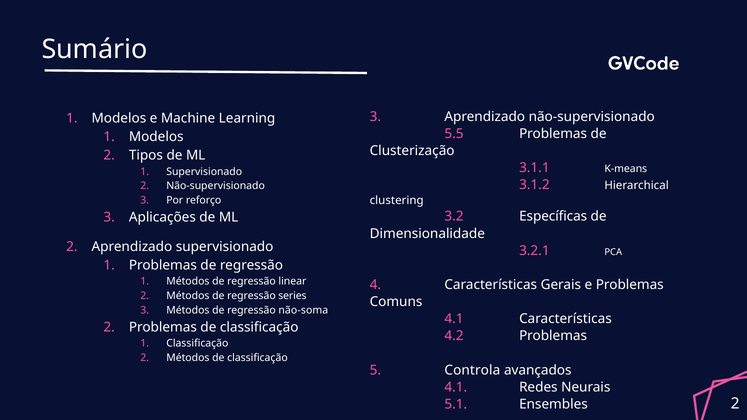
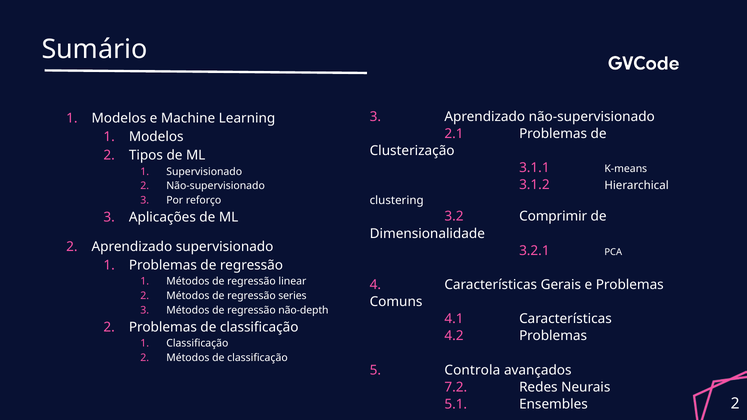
5.5: 5.5 -> 2.1
Específicas: Específicas -> Comprimir
não-soma: não-soma -> não-depth
4.1 at (456, 387): 4.1 -> 7.2
